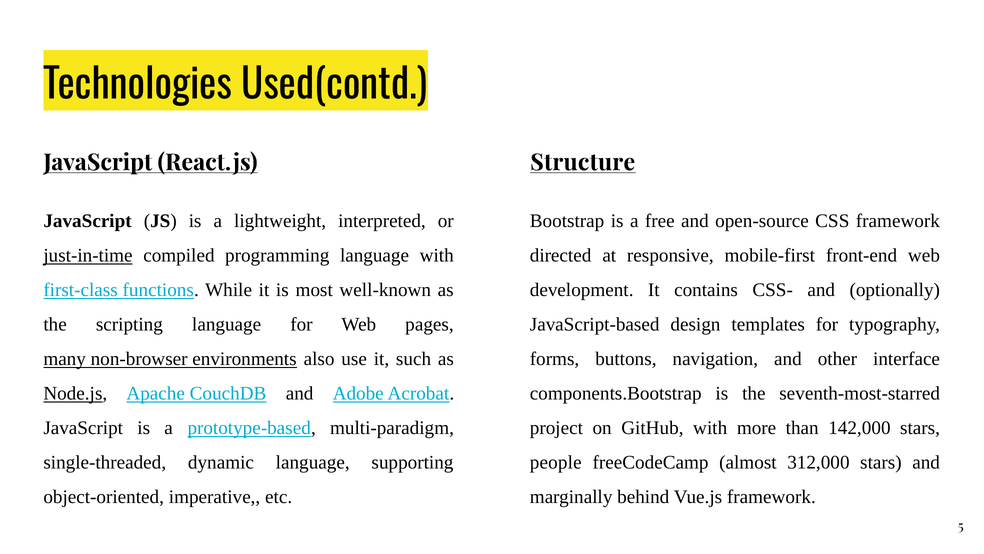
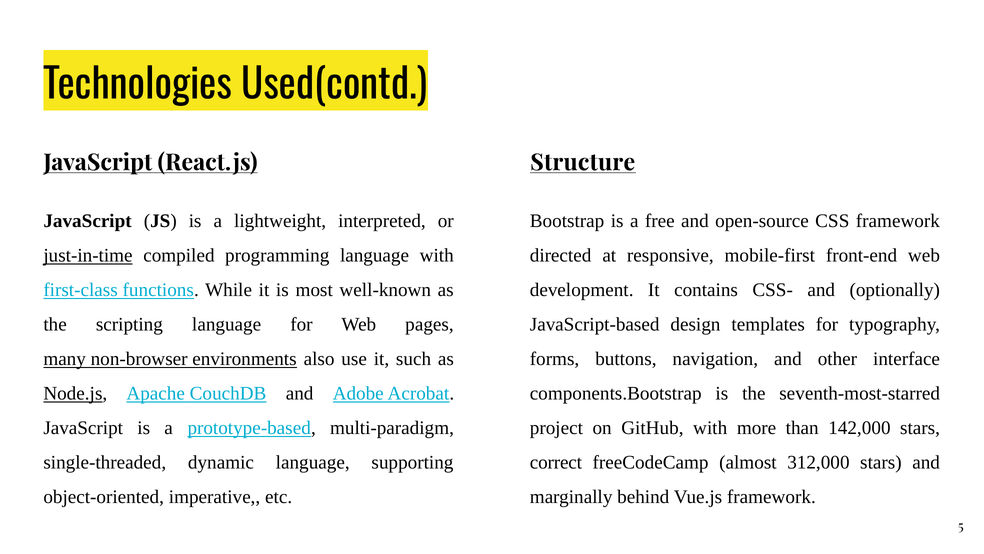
people: people -> correct
